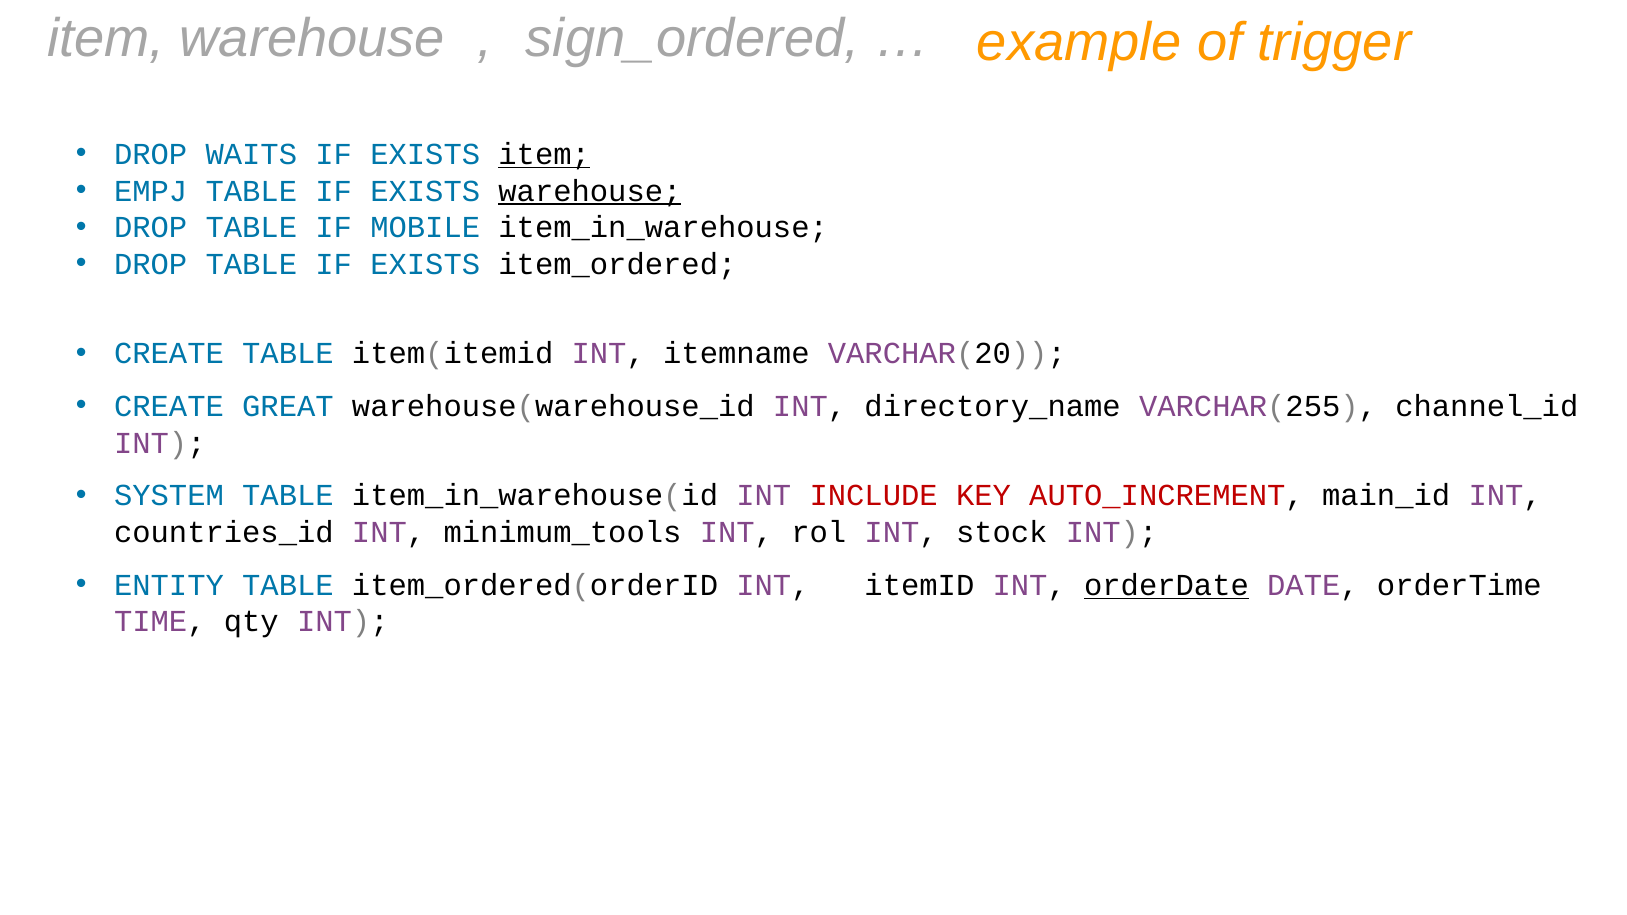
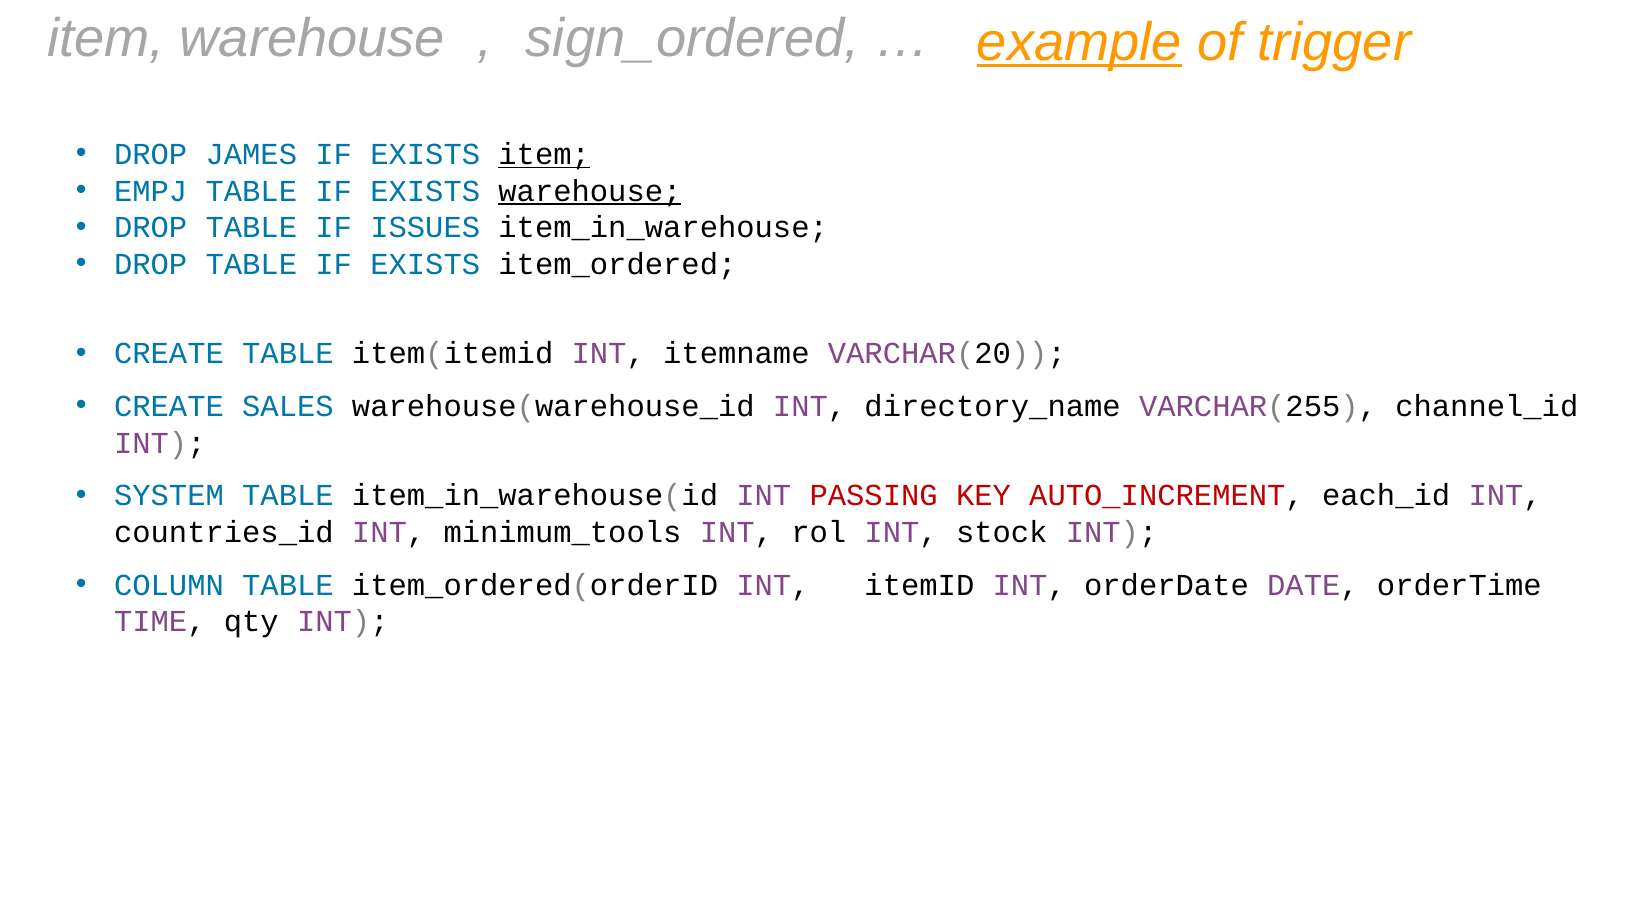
example underline: none -> present
WAITS: WAITS -> JAMES
MOBILE: MOBILE -> ISSUES
GREAT: GREAT -> SALES
INCLUDE: INCLUDE -> PASSING
main_id: main_id -> each_id
ENTITY: ENTITY -> COLUMN
orderDate underline: present -> none
